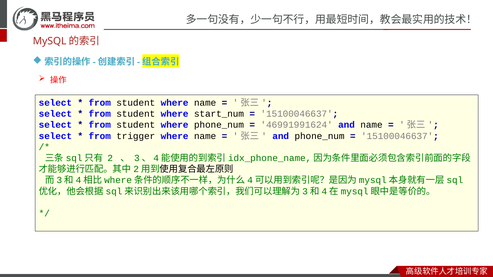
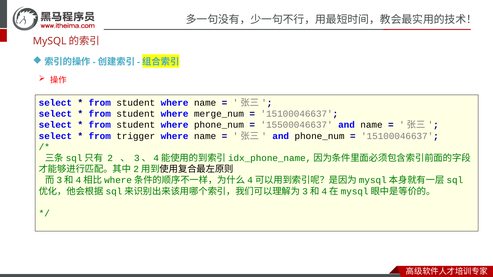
start_num: start_num -> merge_num
46991991624: 46991991624 -> 15500046637
